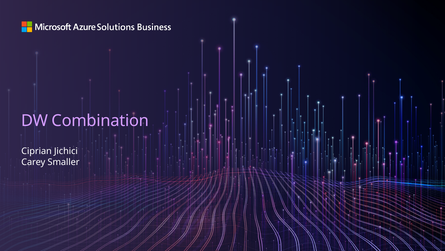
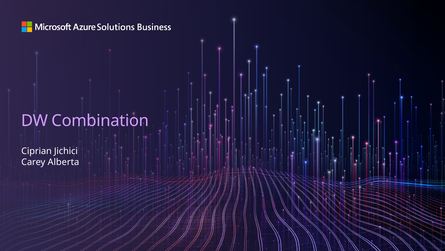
Smaller: Smaller -> Alberta
